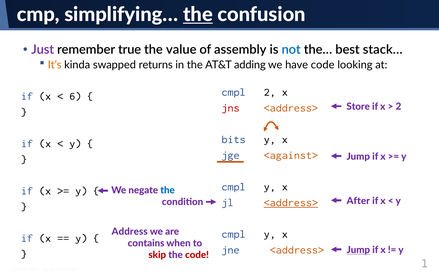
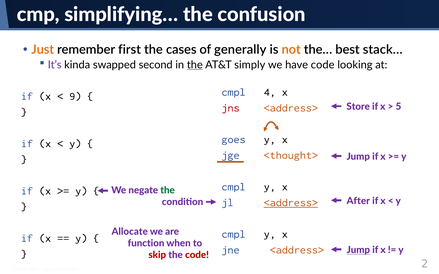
the at (198, 15) underline: present -> none
Just colour: purple -> orange
true: true -> first
value: value -> cases
assembly: assembly -> generally
not colour: blue -> orange
It’s colour: orange -> purple
returns: returns -> second
the at (195, 65) underline: none -> present
adding: adding -> simply
cmpl 2: 2 -> 4
6: 6 -> 9
2 at (398, 107): 2 -> 5
bits: bits -> goes
<against>: <against> -> <thought>
the at (168, 191) colour: blue -> green
Address: Address -> Allocate
contains: contains -> function
1: 1 -> 2
